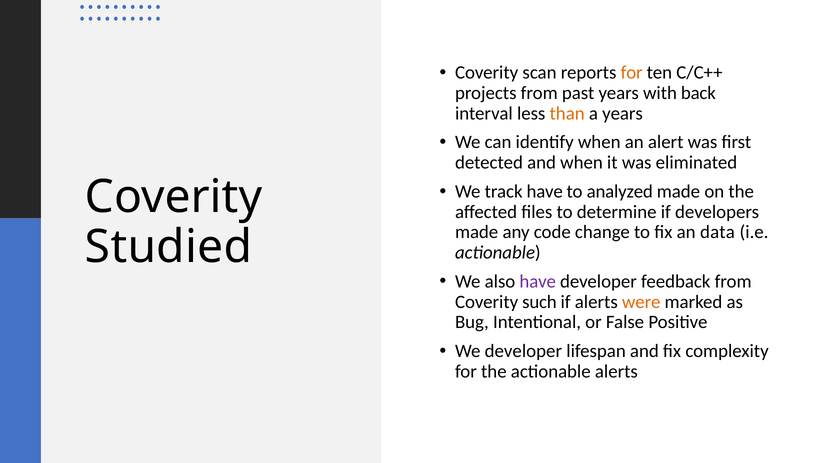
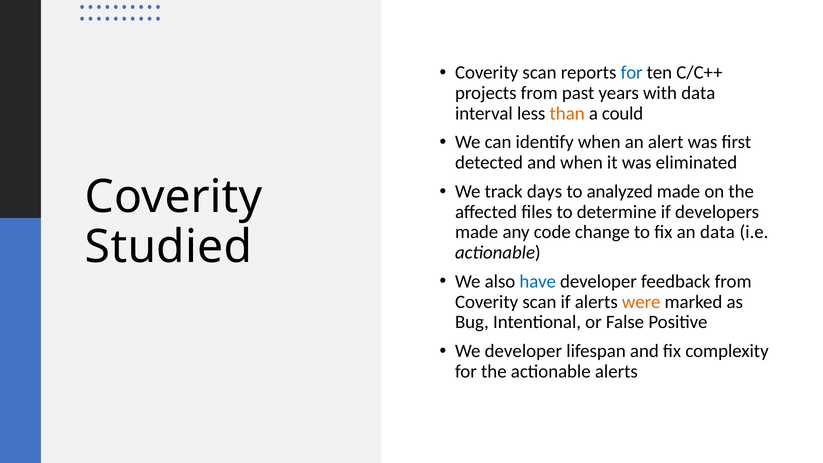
for at (632, 73) colour: orange -> blue
with back: back -> data
a years: years -> could
track have: have -> days
have at (538, 281) colour: purple -> blue
such at (539, 302): such -> scan
